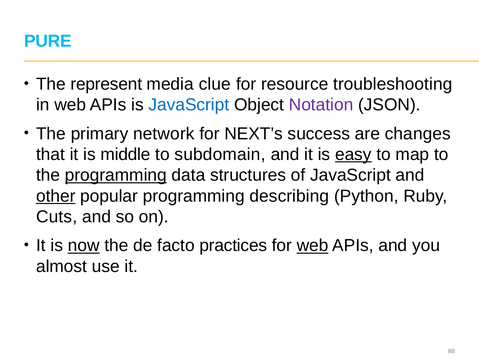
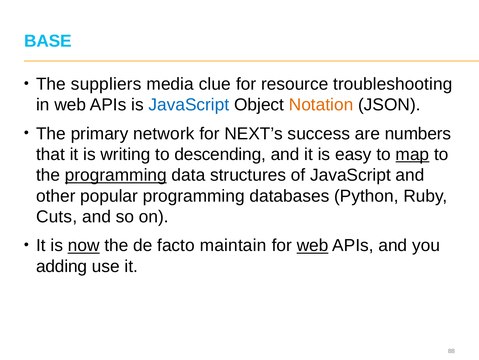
PURE: PURE -> BASE
represent: represent -> suppliers
Notation colour: purple -> orange
changes: changes -> numbers
middle: middle -> writing
subdomain: subdomain -> descending
easy underline: present -> none
map underline: none -> present
other underline: present -> none
describing: describing -> databases
practices: practices -> maintain
almost: almost -> adding
